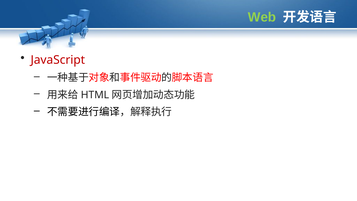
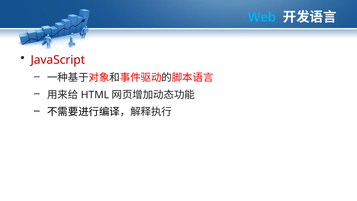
Web colour: light green -> light blue
